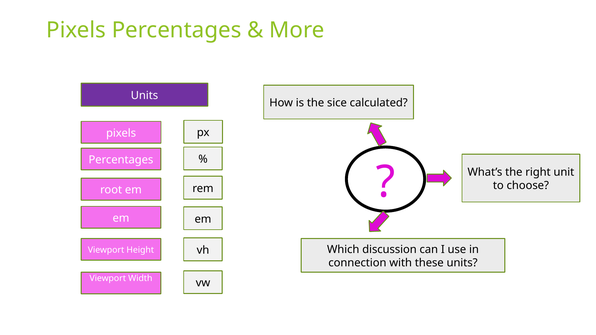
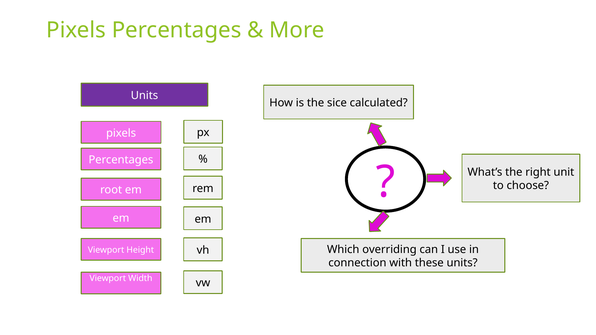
discussion: discussion -> overriding
